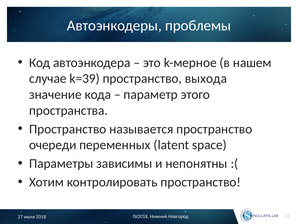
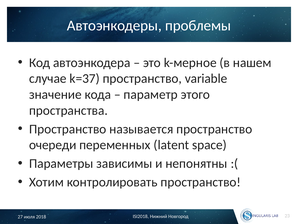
k=39: k=39 -> k=37
выхода: выхода -> variable
